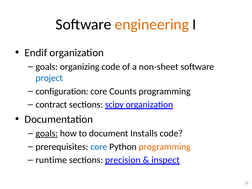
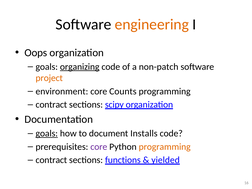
Endif: Endif -> Oops
organizing underline: none -> present
non-sheet: non-sheet -> non-patch
project colour: blue -> orange
configuration: configuration -> environment
core at (99, 147) colour: blue -> purple
runtime at (51, 160): runtime -> contract
precision: precision -> functions
inspect: inspect -> yielded
